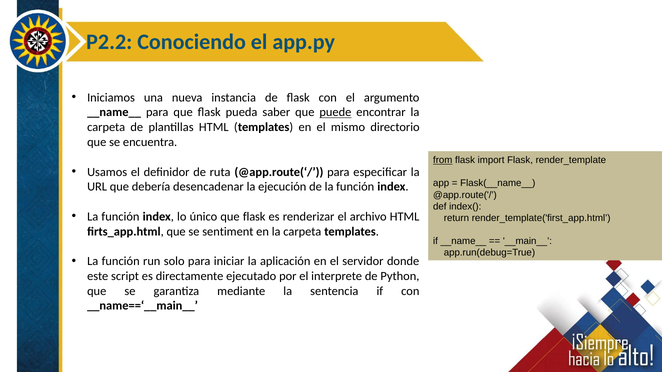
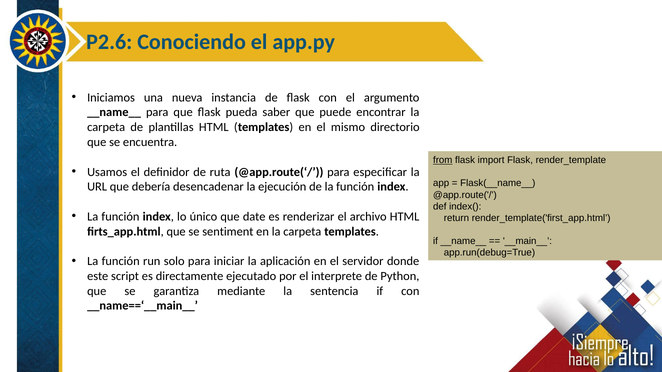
P2.2: P2.2 -> P2.6
puede underline: present -> none
único que flask: flask -> date
